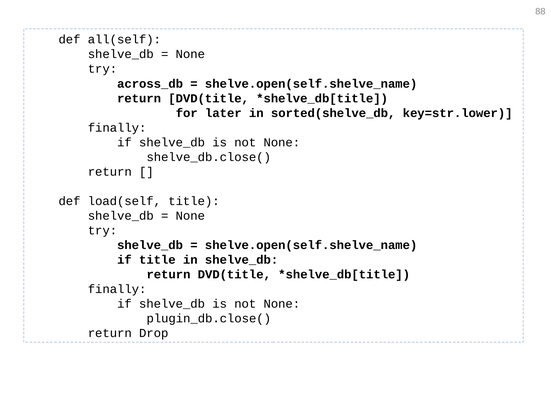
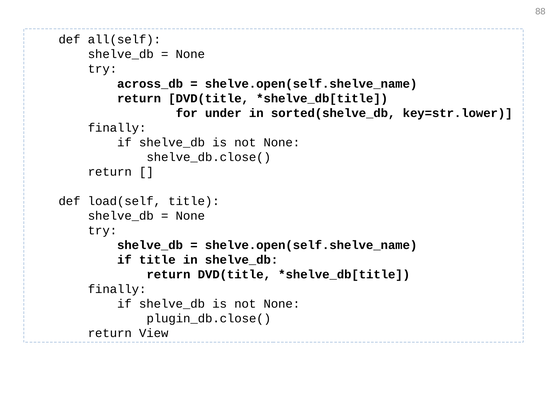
later: later -> under
Drop: Drop -> View
